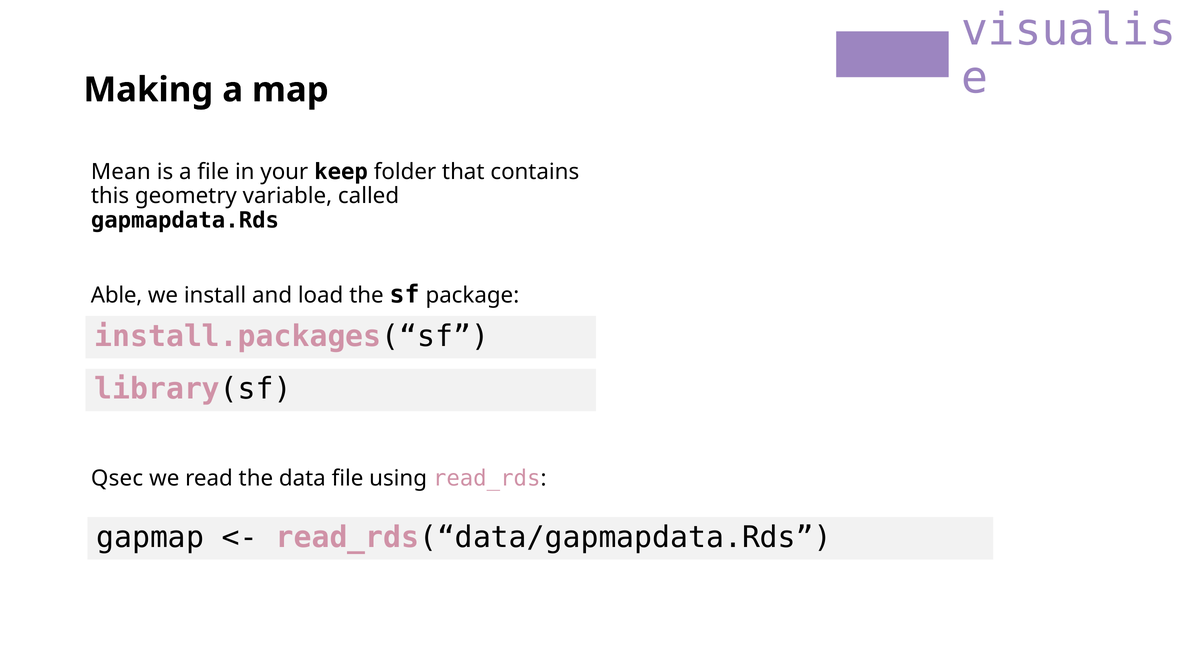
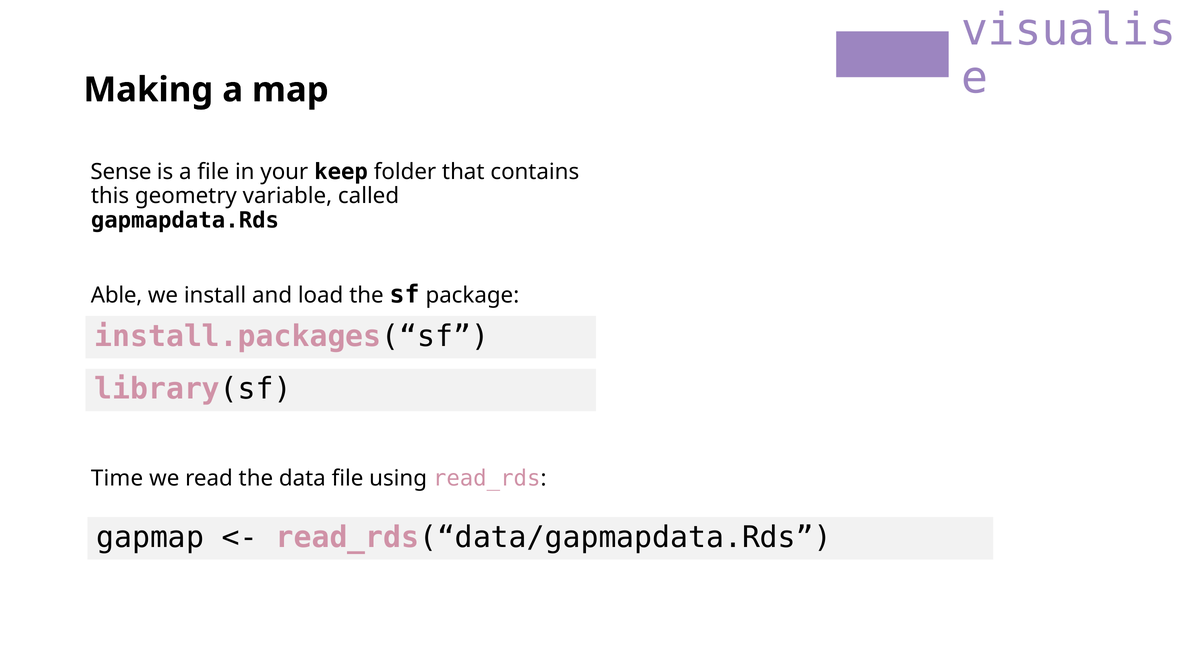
Mean: Mean -> Sense
Qsec: Qsec -> Time
